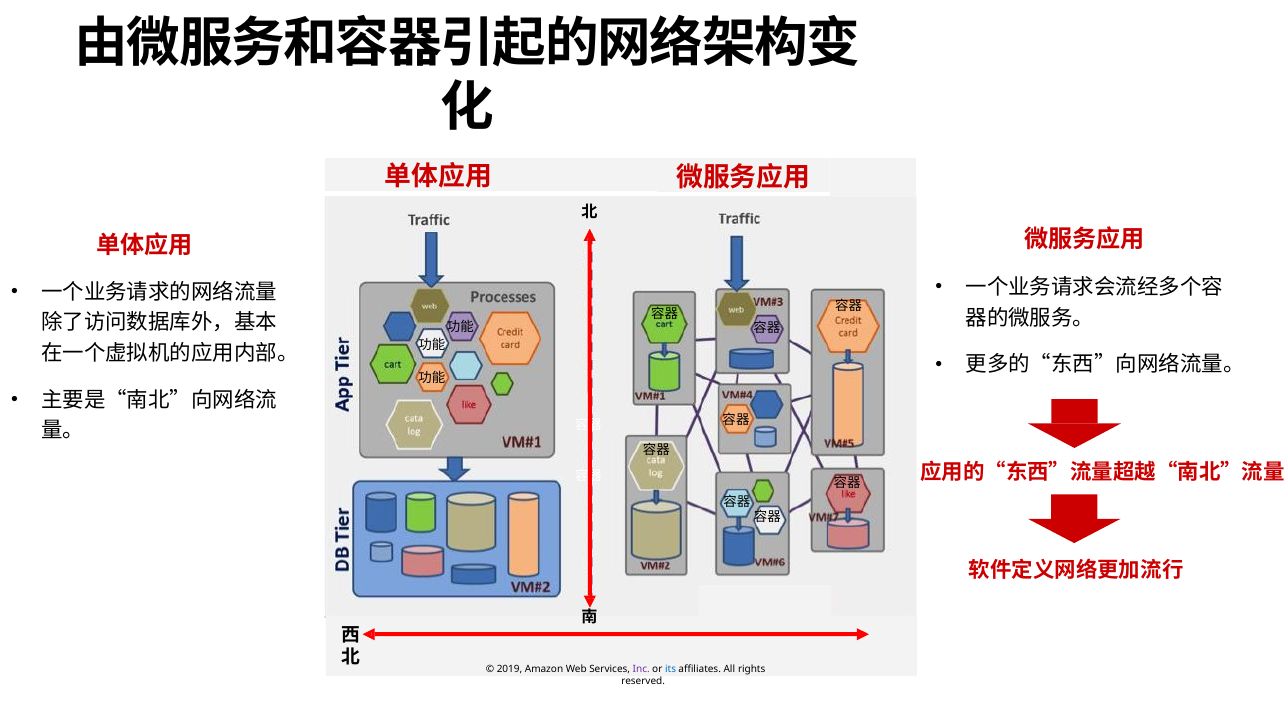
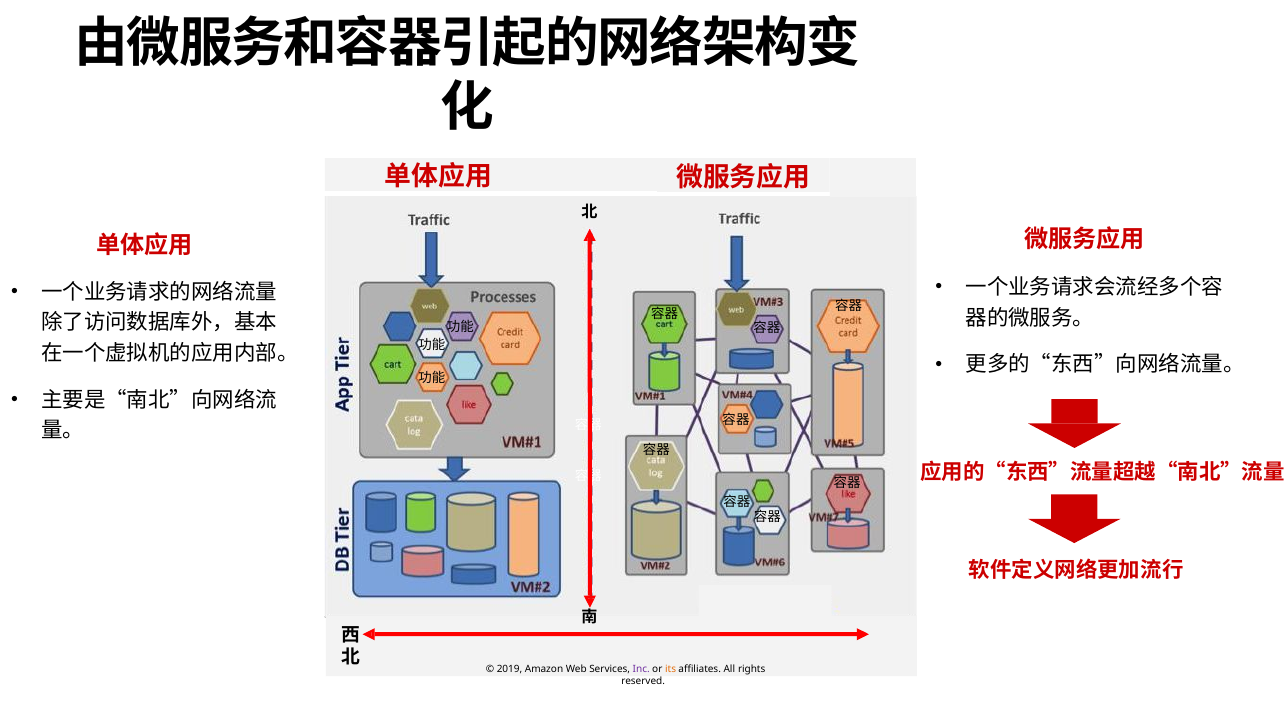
its colour: blue -> orange
